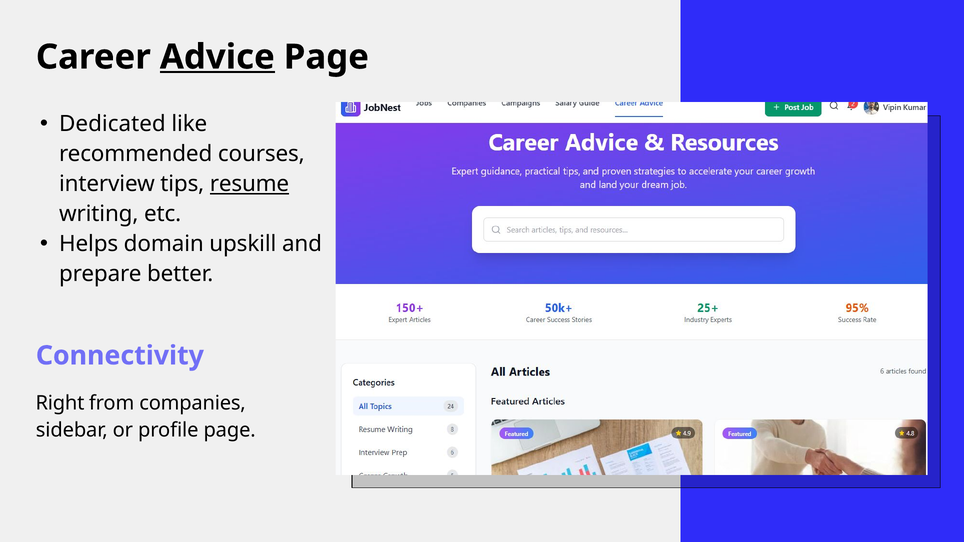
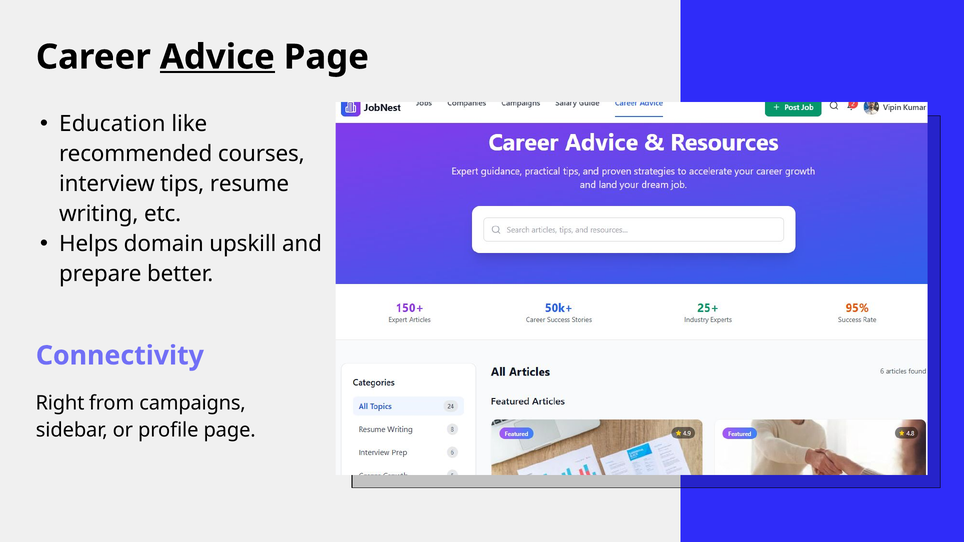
Dedicated: Dedicated -> Education
resume underline: present -> none
companies: companies -> campaigns
